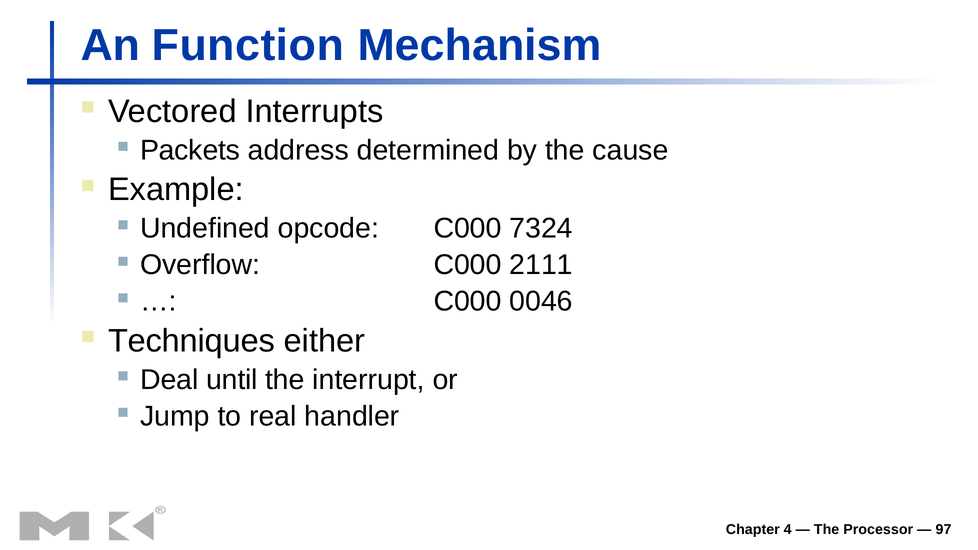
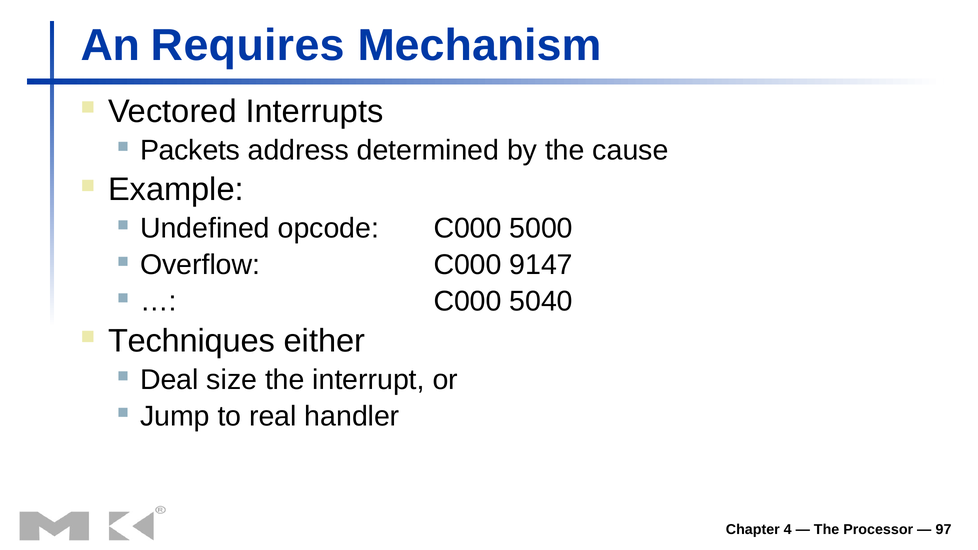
Function: Function -> Requires
7324: 7324 -> 5000
2111: 2111 -> 9147
0046: 0046 -> 5040
until: until -> size
